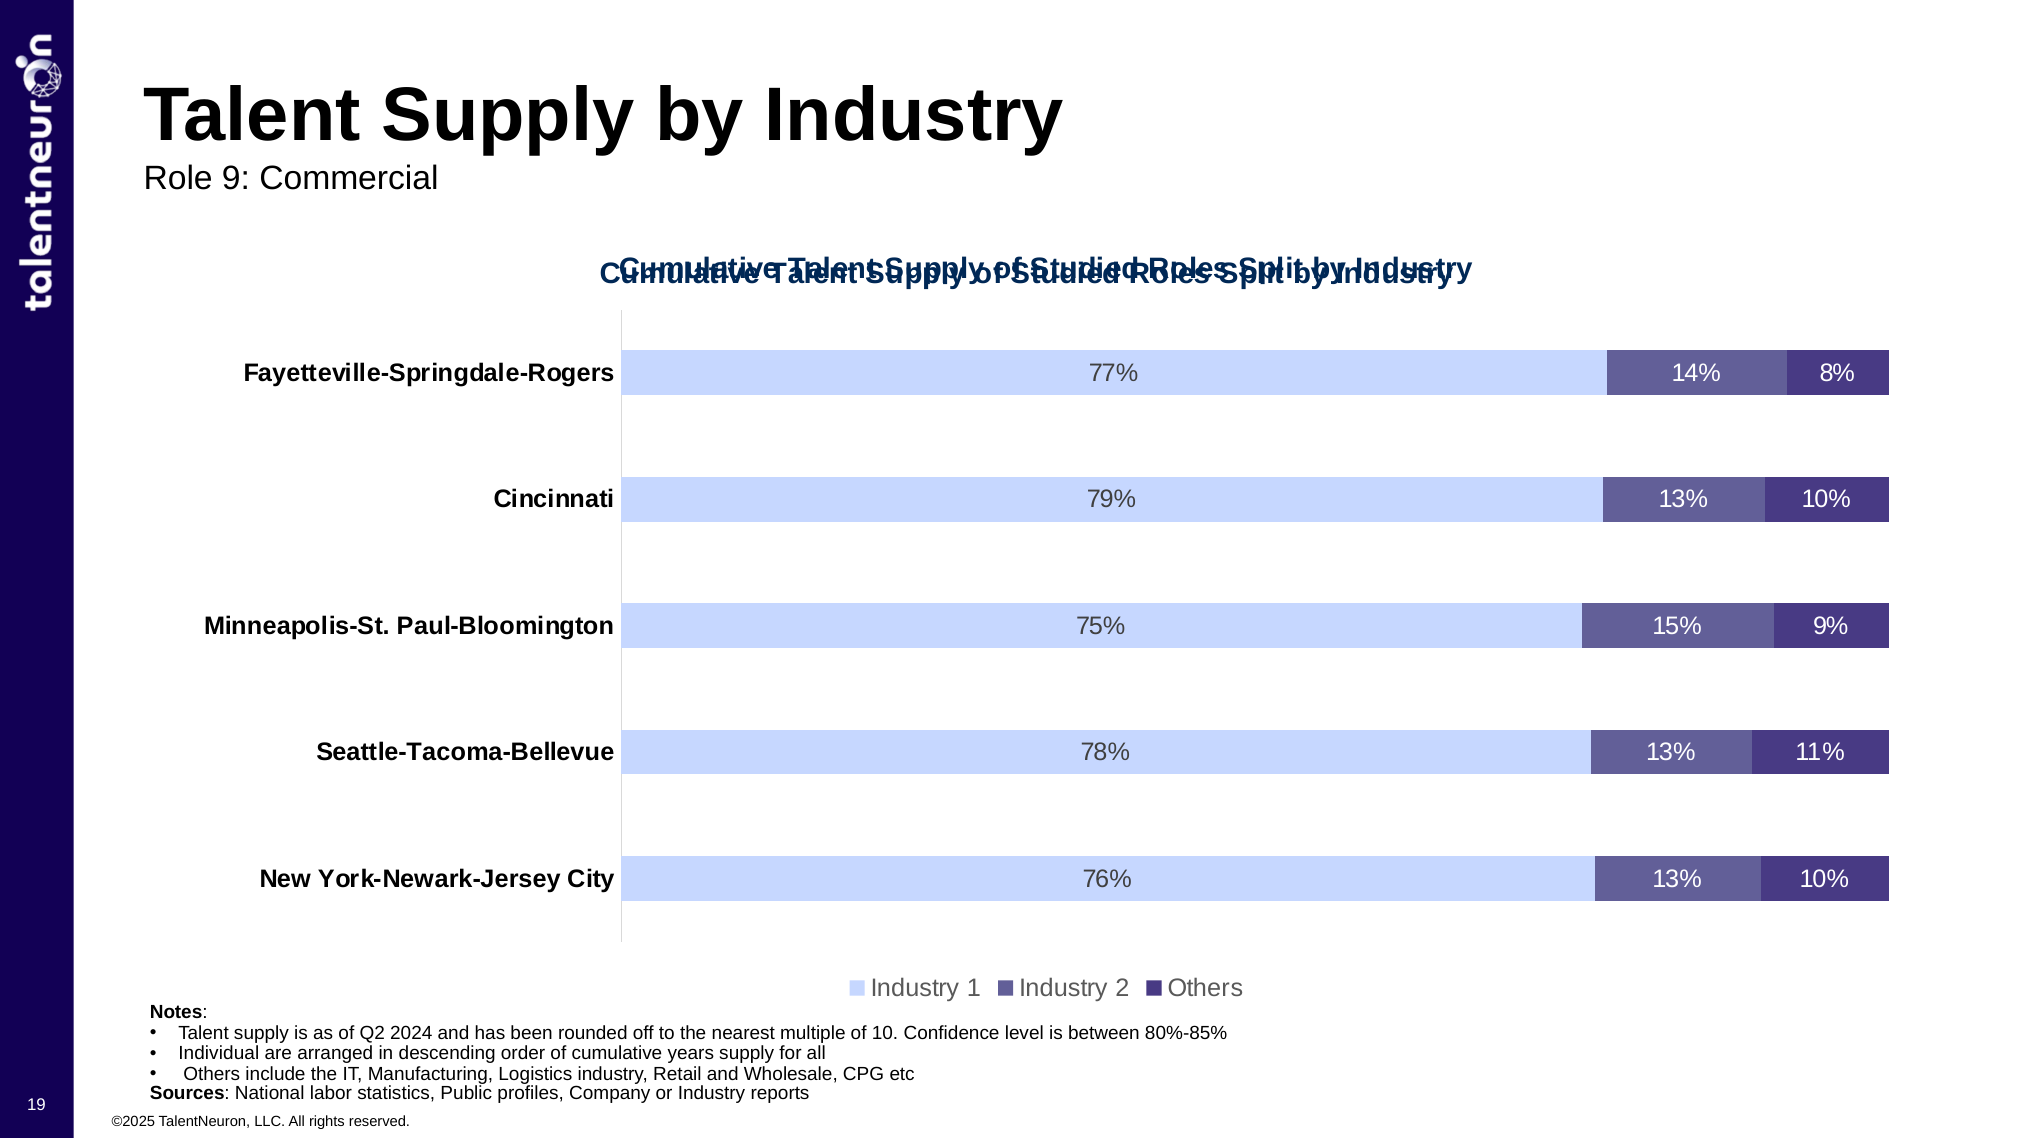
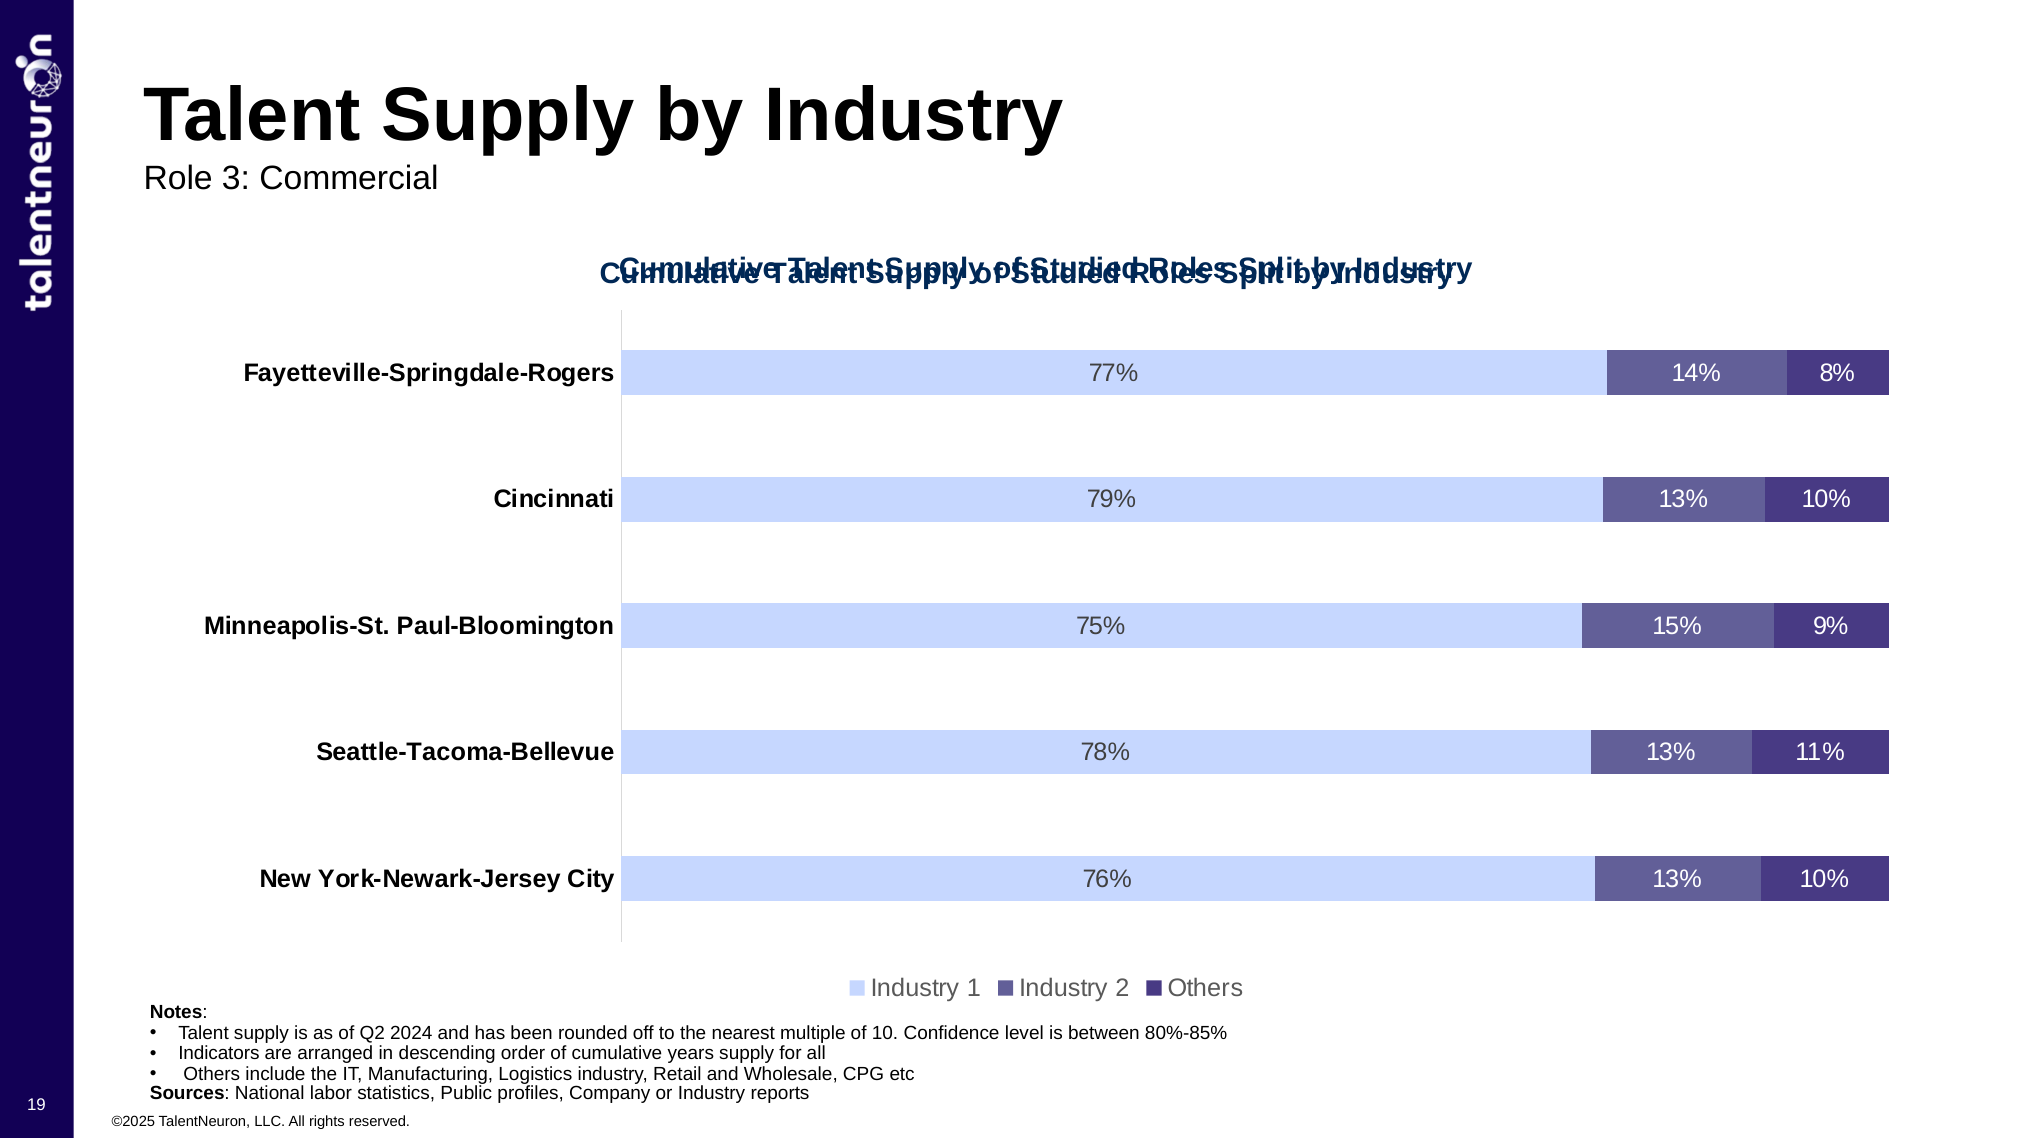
9: 9 -> 3
Individual: Individual -> Indicators
